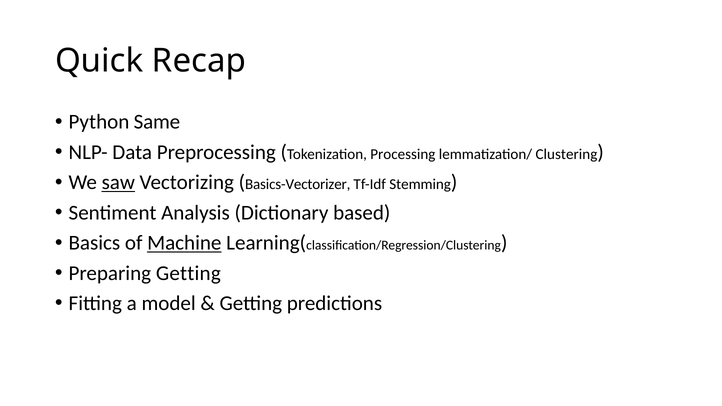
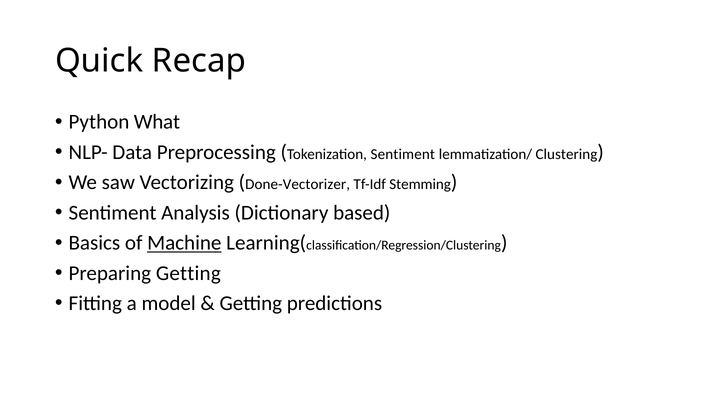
Same: Same -> What
Tokenization Processing: Processing -> Sentiment
saw underline: present -> none
Basics-Vectorizer: Basics-Vectorizer -> Done-Vectorizer
